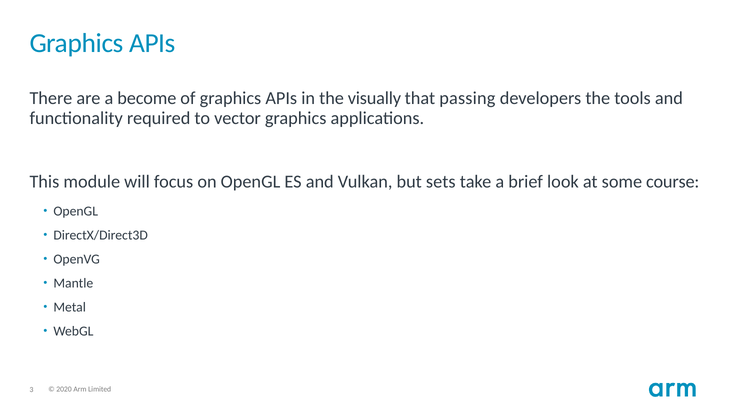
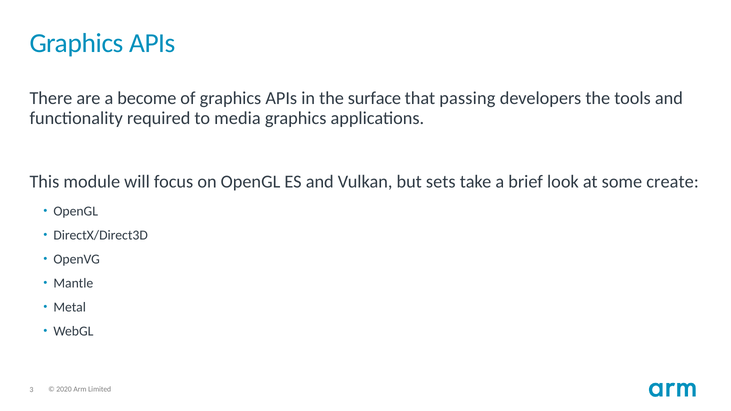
visually: visually -> surface
vector: vector -> media
course: course -> create
